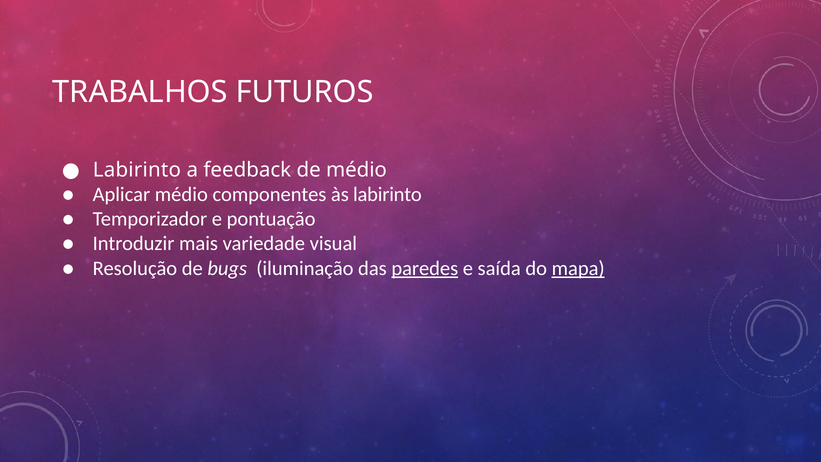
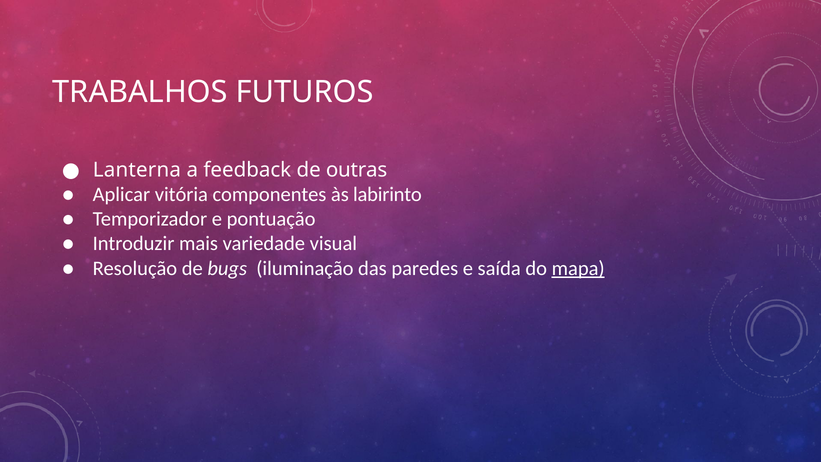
Labirinto at (137, 170): Labirinto -> Lanterna
de médio: médio -> outras
Aplicar médio: médio -> vitória
paredes underline: present -> none
